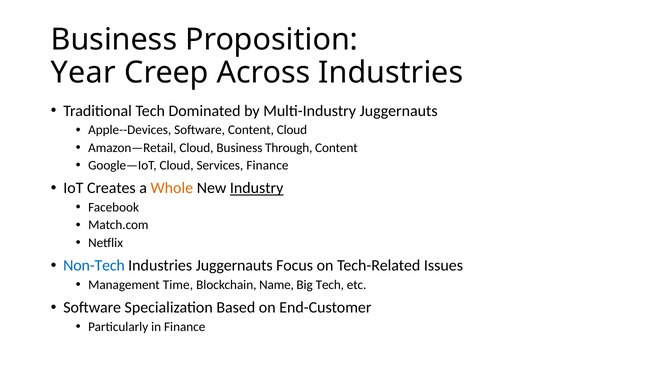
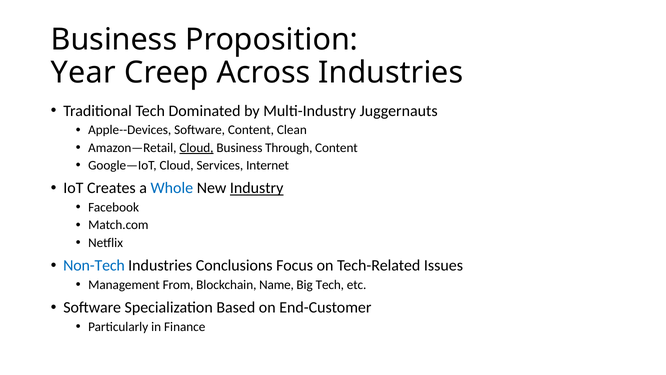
Content Cloud: Cloud -> Clean
Cloud at (196, 148) underline: none -> present
Services Finance: Finance -> Internet
Whole colour: orange -> blue
Industries Juggernauts: Juggernauts -> Conclusions
Time: Time -> From
